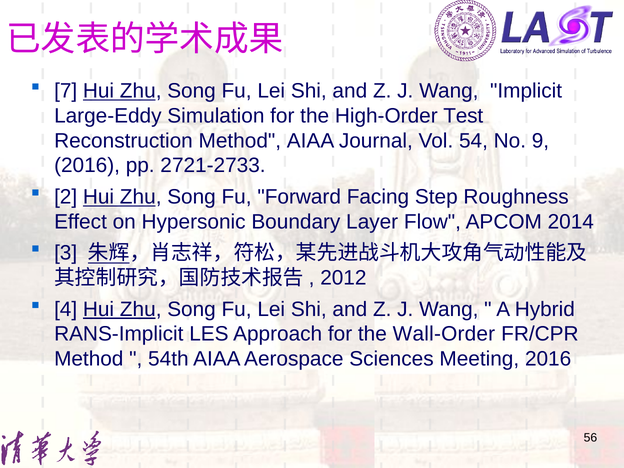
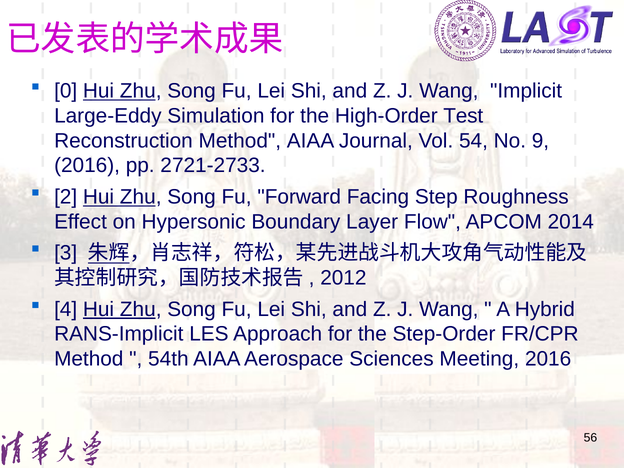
7: 7 -> 0
Wall-Order: Wall-Order -> Step-Order
